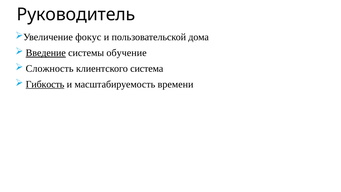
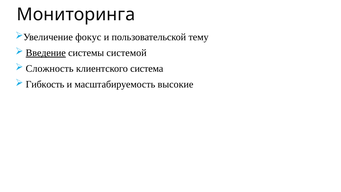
Руководитель: Руководитель -> Мониторинга
дома: дома -> тему
обучение: обучение -> системой
Гибкость underline: present -> none
времени: времени -> высокие
